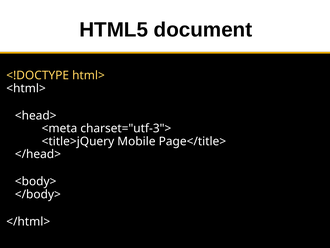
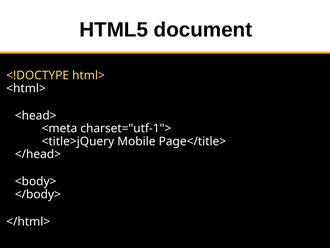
charset="utf-3">: charset="utf-3"> -> charset="utf-1">
